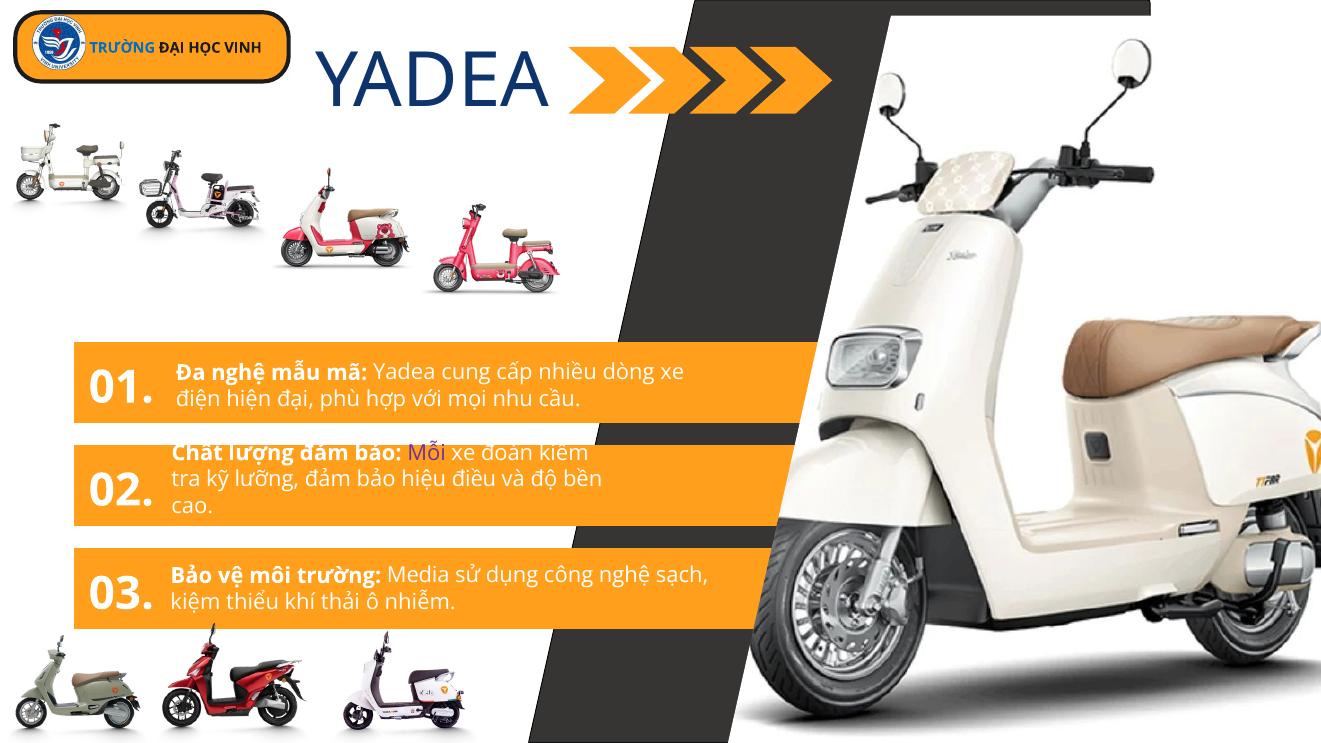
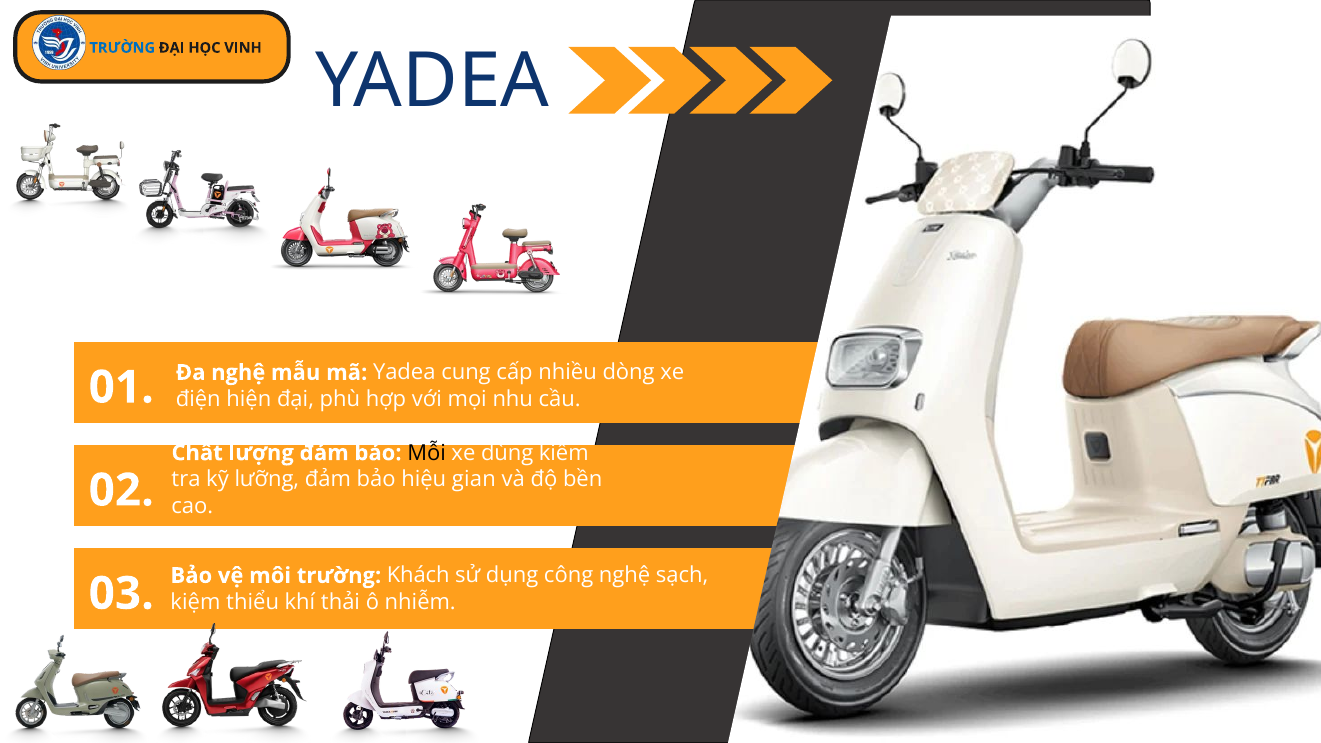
Mỗi colour: purple -> black
đoàn: đoàn -> dùng
điều: điều -> gian
Media: Media -> Khách
